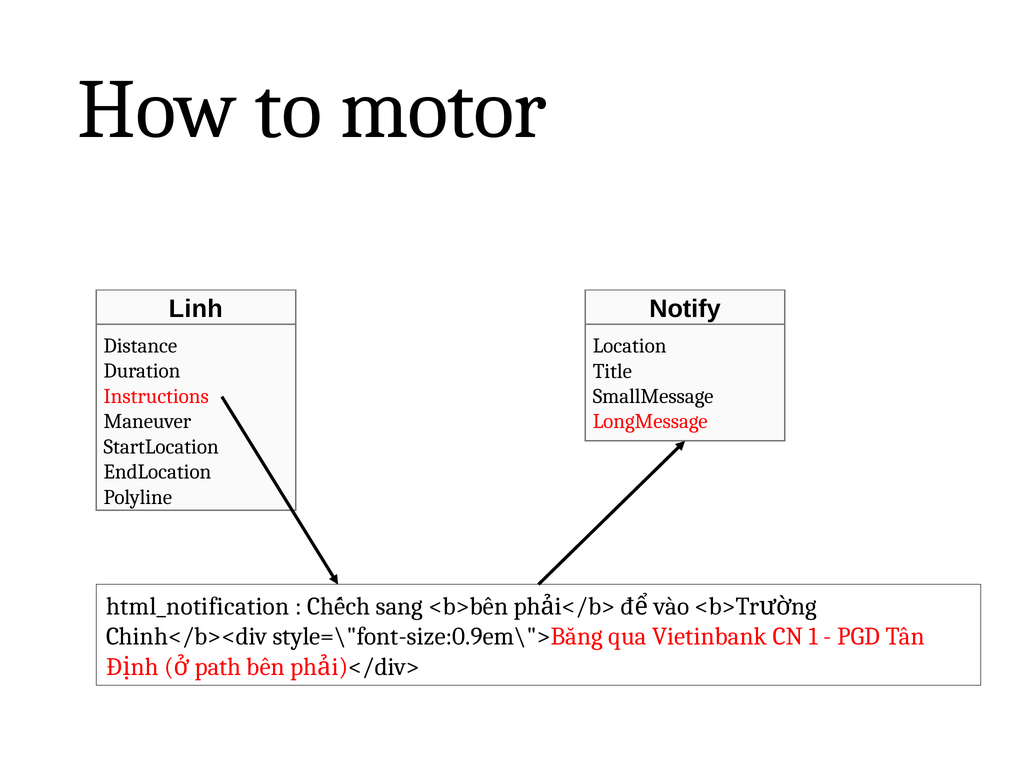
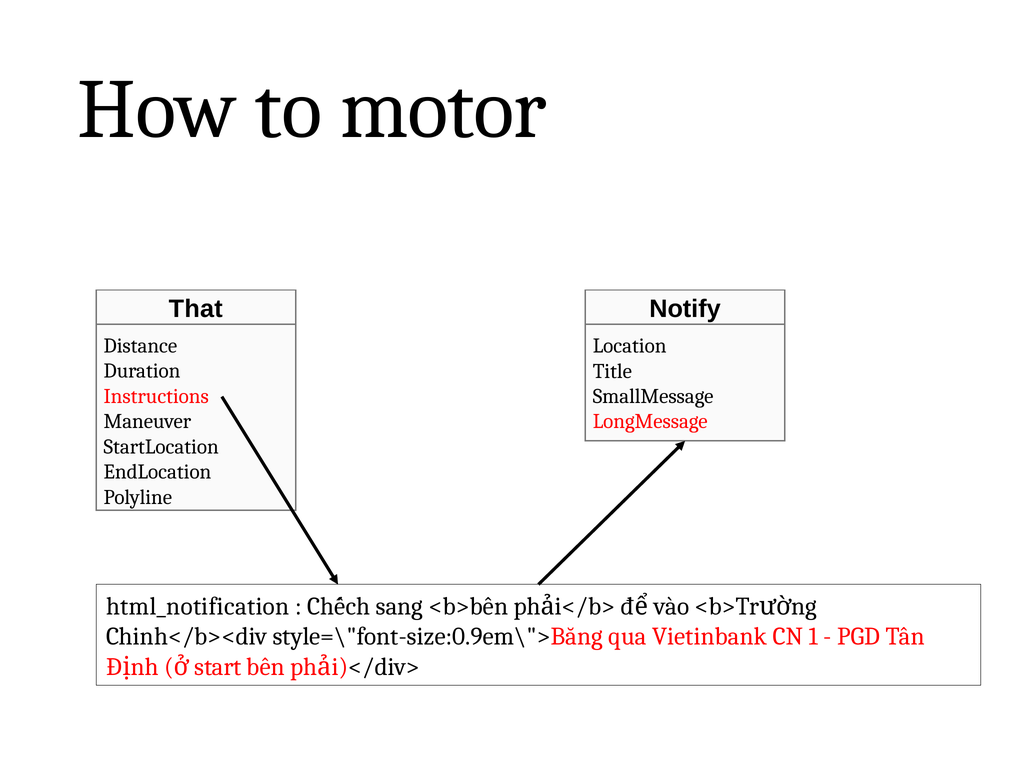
Linh: Linh -> That
path: path -> start
